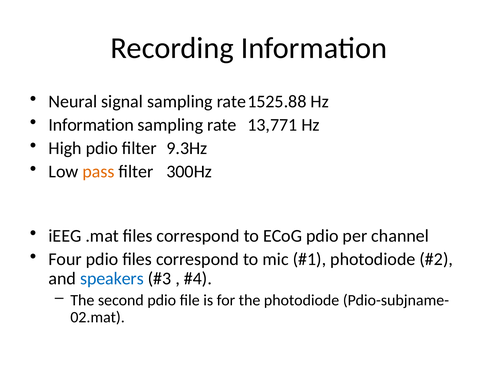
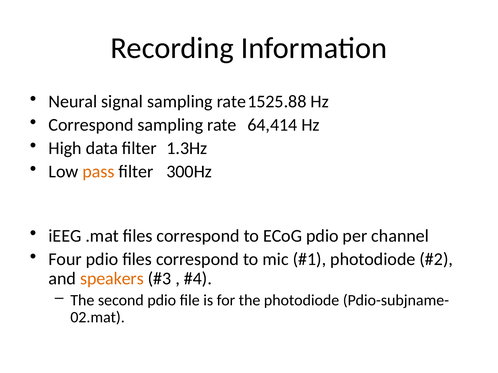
Information at (91, 125): Information -> Correspond
13,771: 13,771 -> 64,414
High pdio: pdio -> data
9.3Hz: 9.3Hz -> 1.3Hz
speakers colour: blue -> orange
